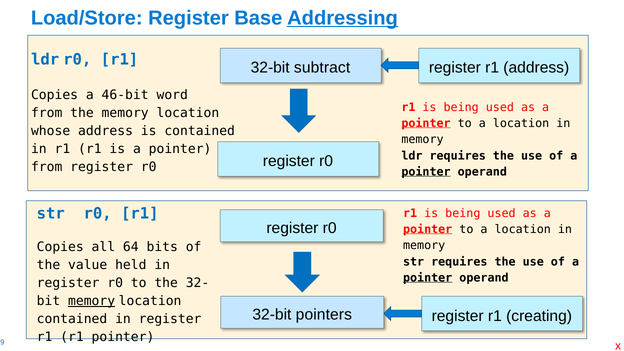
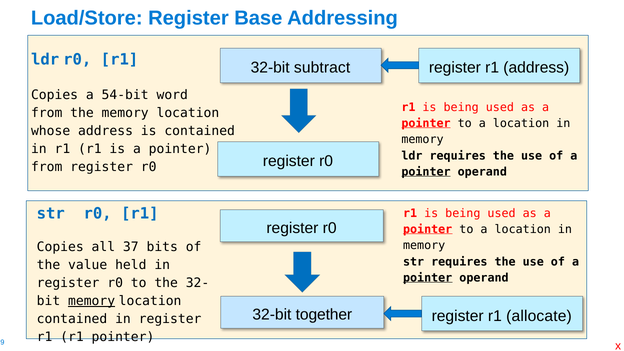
Addressing underline: present -> none
46-bit: 46-bit -> 54-bit
64: 64 -> 37
pointers: pointers -> together
creating: creating -> allocate
